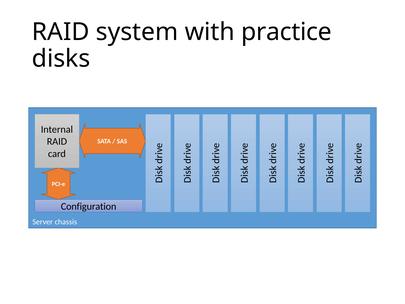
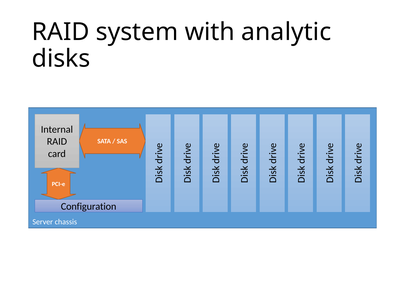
practice: practice -> analytic
